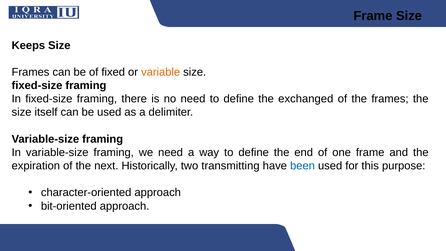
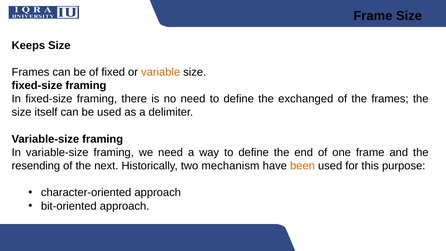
expiration: expiration -> resending
transmitting: transmitting -> mechanism
been colour: blue -> orange
